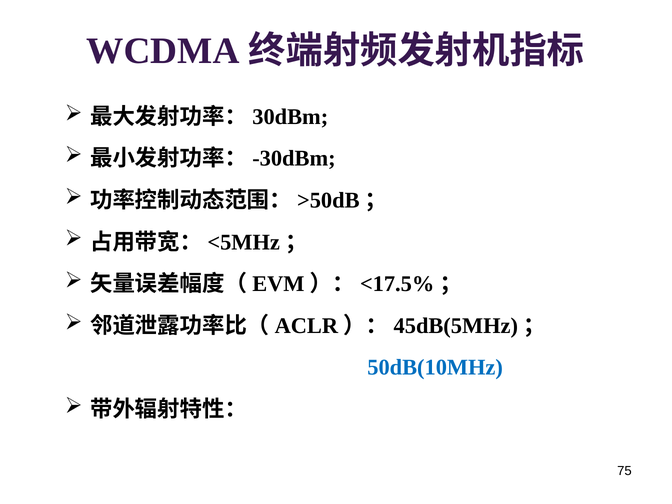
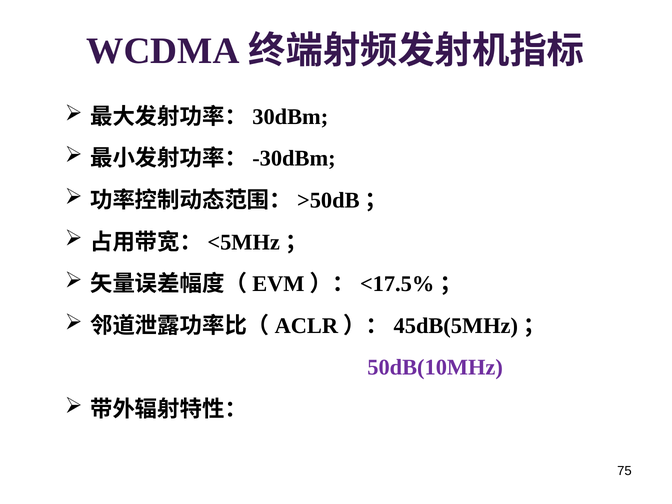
50dB(10MHz colour: blue -> purple
